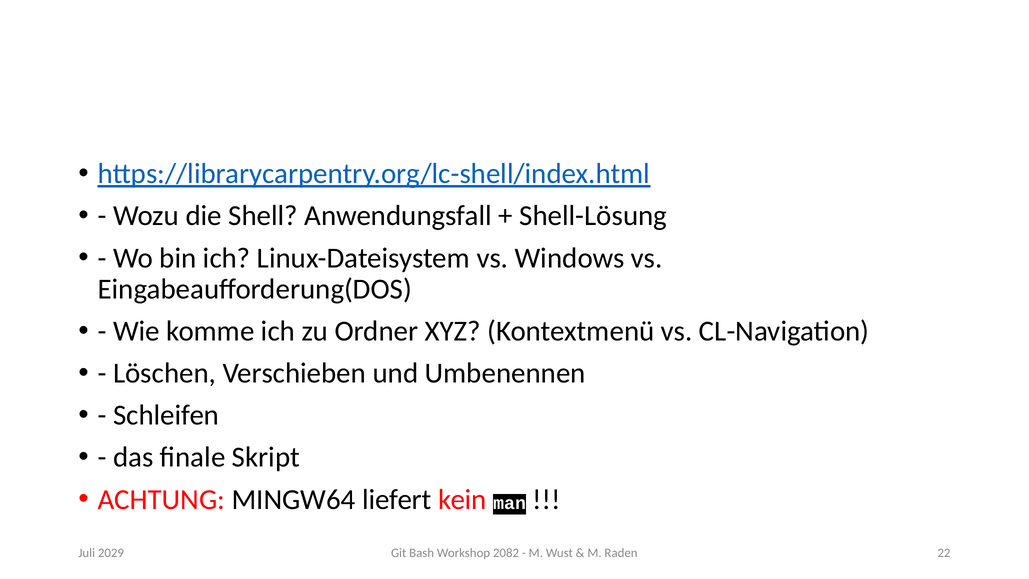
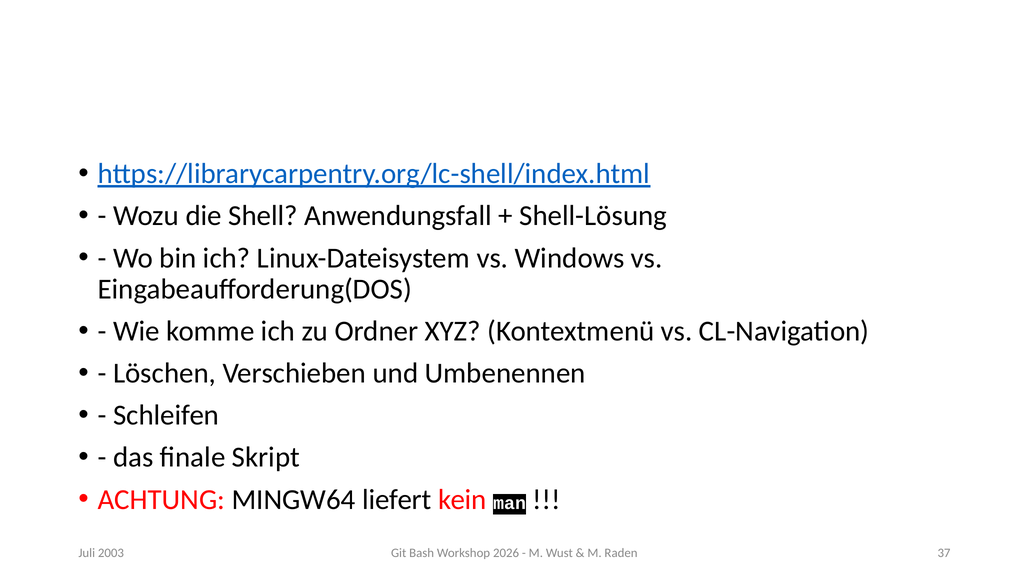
2082: 2082 -> 2026
22: 22 -> 37
2029: 2029 -> 2003
